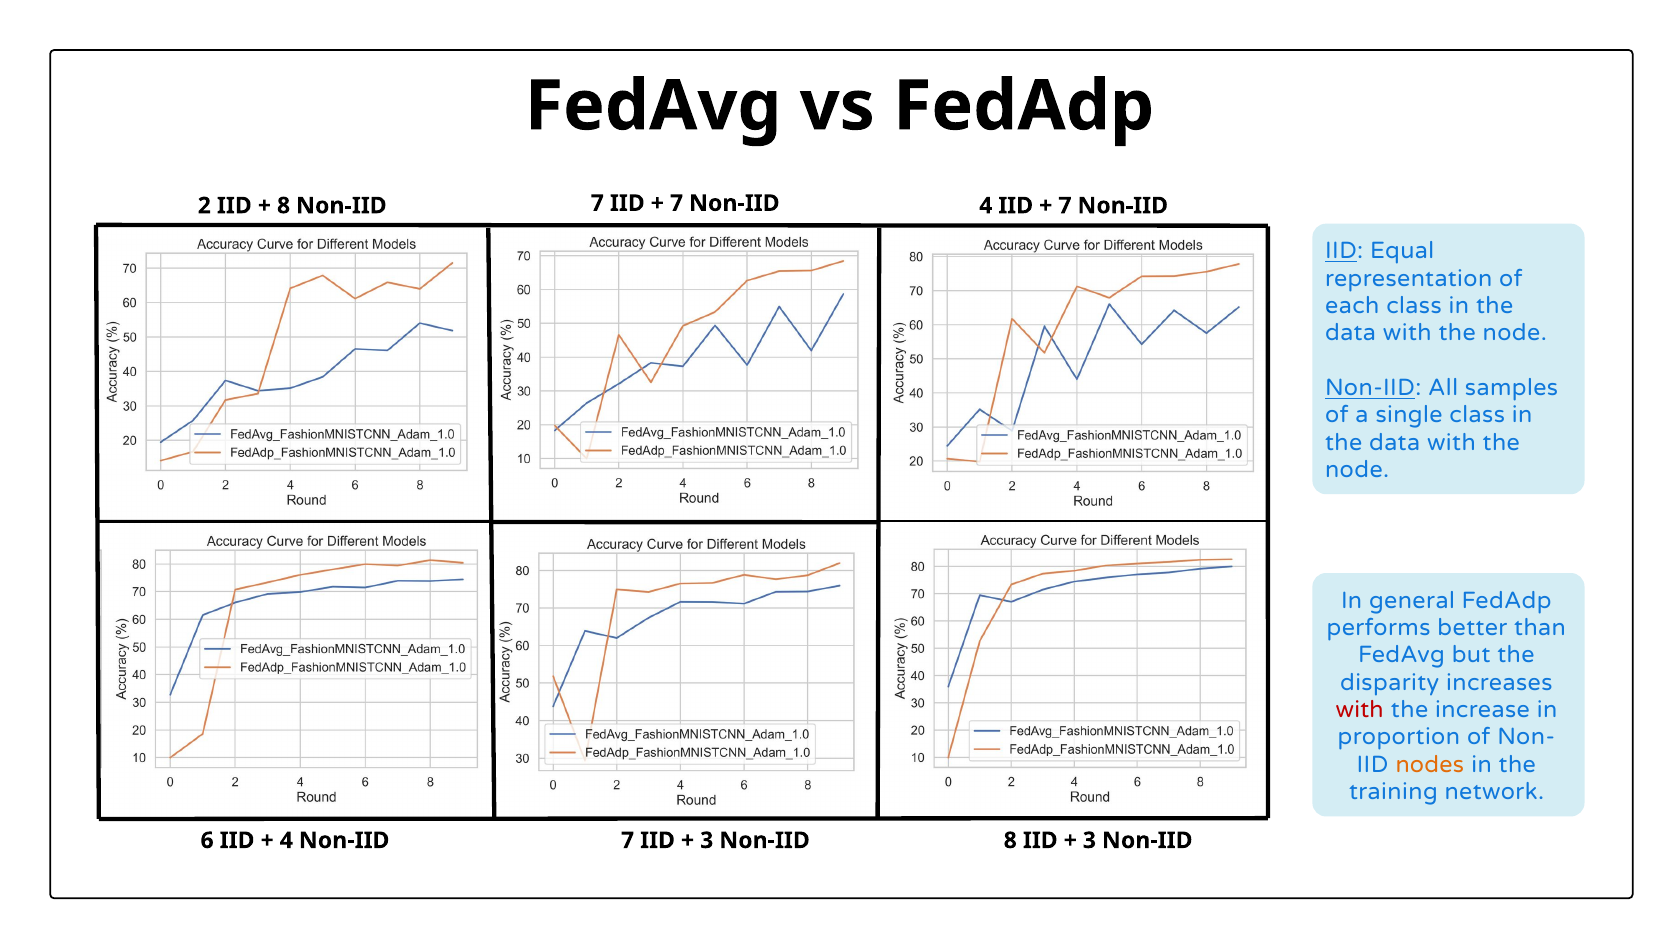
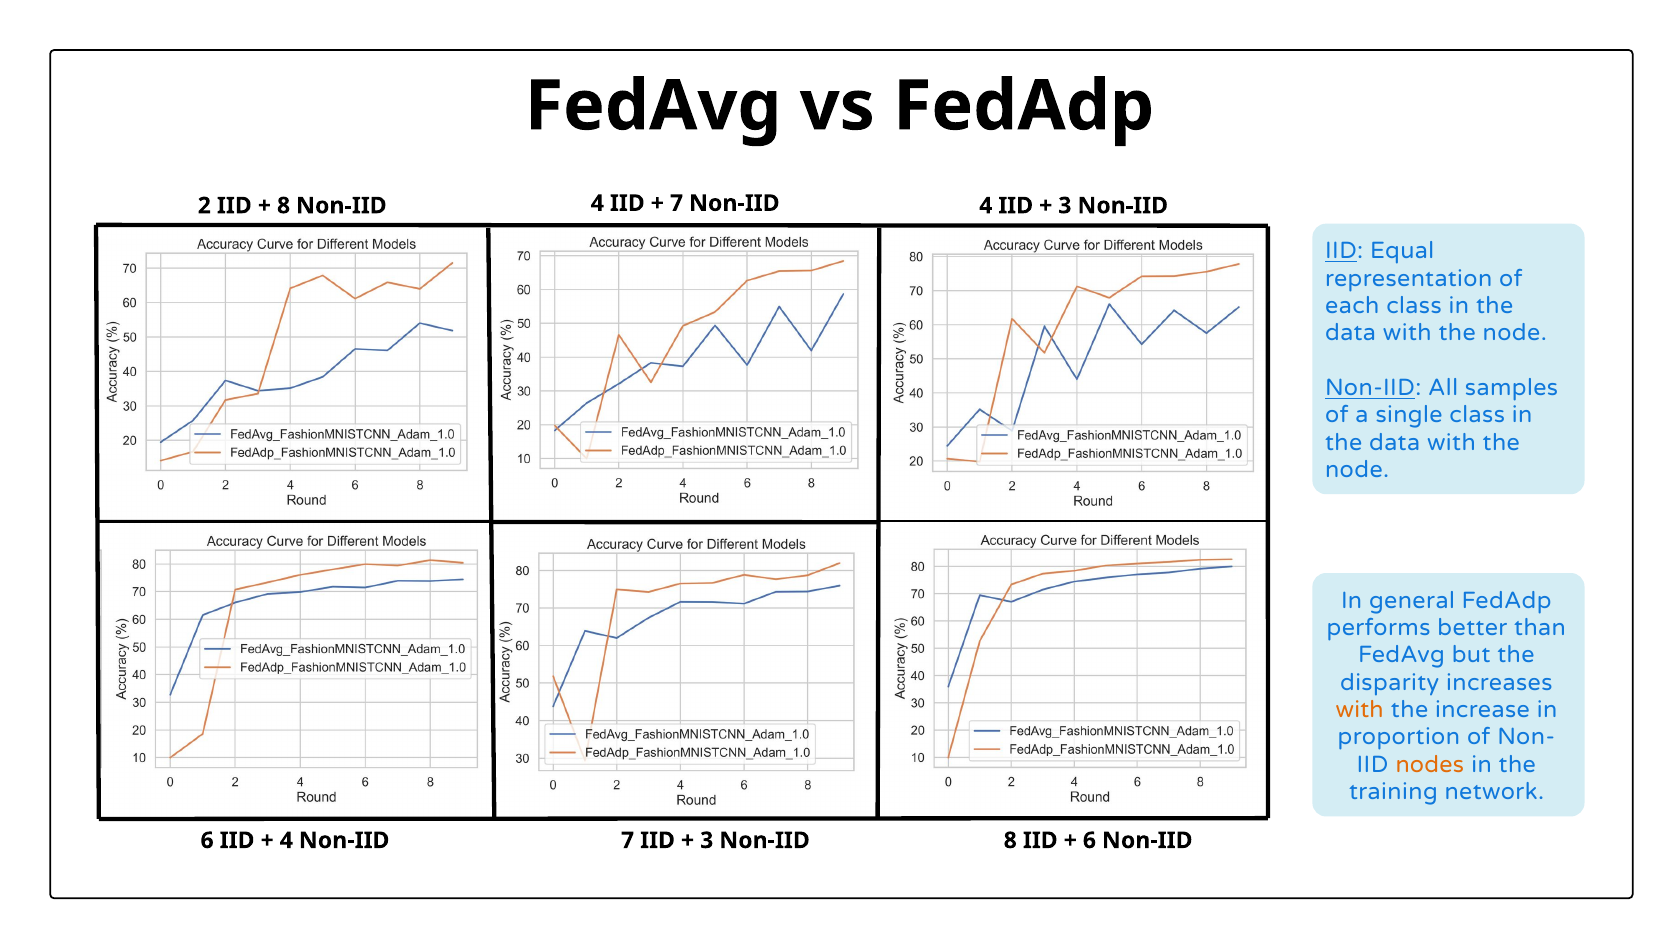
8 Non-IID 7: 7 -> 4
7 at (1065, 206): 7 -> 3
with at (1360, 709) colour: red -> orange
3 at (1089, 840): 3 -> 6
